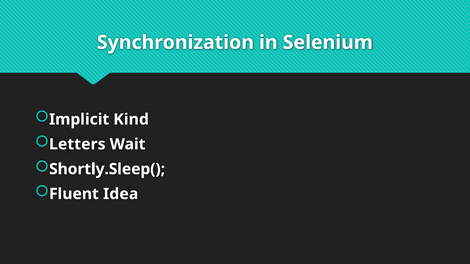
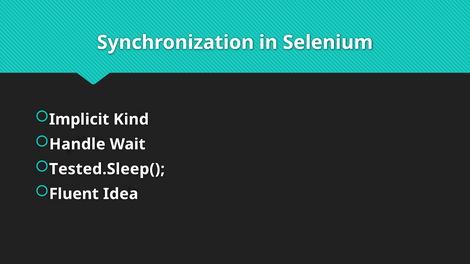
Letters: Letters -> Handle
Shortly.Sleep(: Shortly.Sleep( -> Tested.Sleep(
